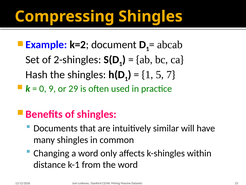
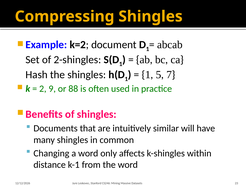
0: 0 -> 2
29: 29 -> 88
